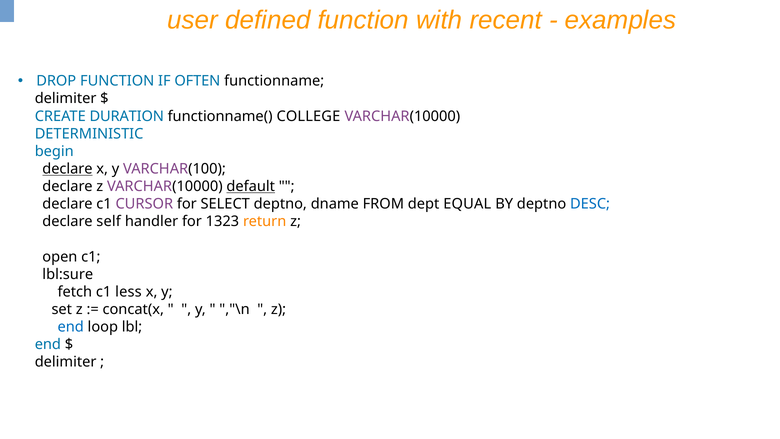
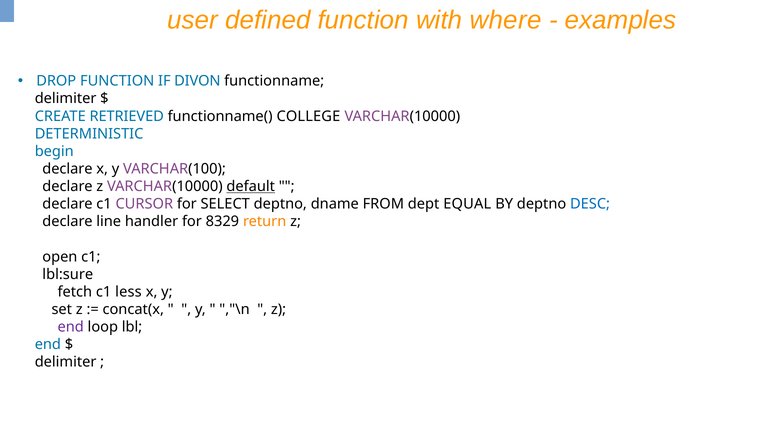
recent: recent -> where
OFTEN: OFTEN -> DIVON
DURATION: DURATION -> RETRIEVED
declare at (67, 169) underline: present -> none
self: self -> line
1323: 1323 -> 8329
end at (71, 327) colour: blue -> purple
